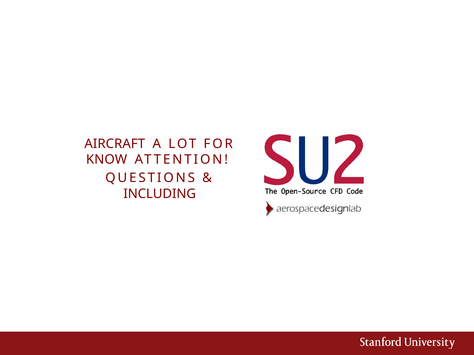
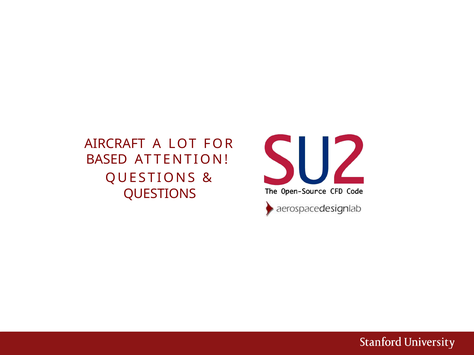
KNOW: KNOW -> BASED
INCLUDING at (160, 194): INCLUDING -> QUESTIONS
